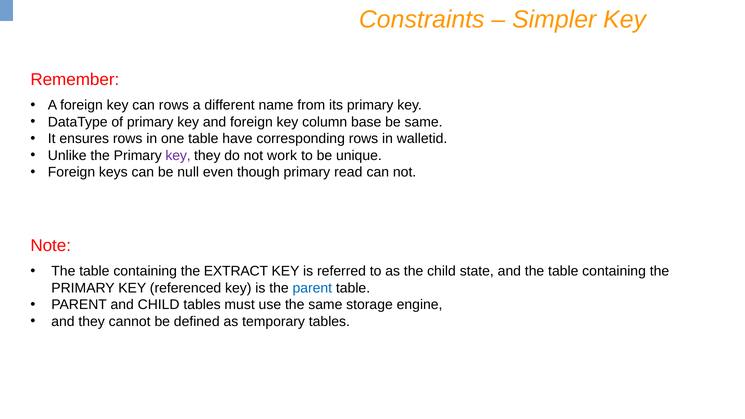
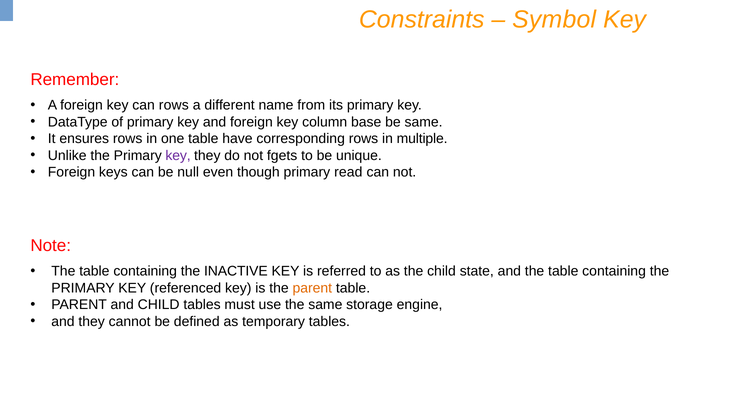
Simpler: Simpler -> Symbol
walletid: walletid -> multiple
work: work -> fgets
EXTRACT: EXTRACT -> INACTIVE
parent at (312, 288) colour: blue -> orange
